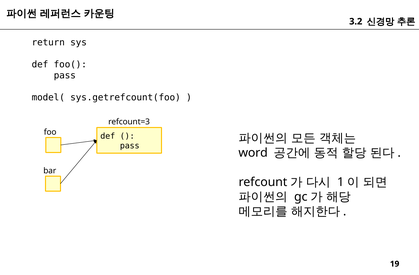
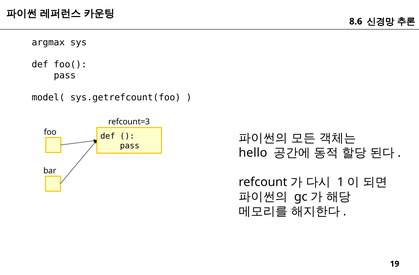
3.2: 3.2 -> 8.6
return: return -> argmax
word: word -> hello
